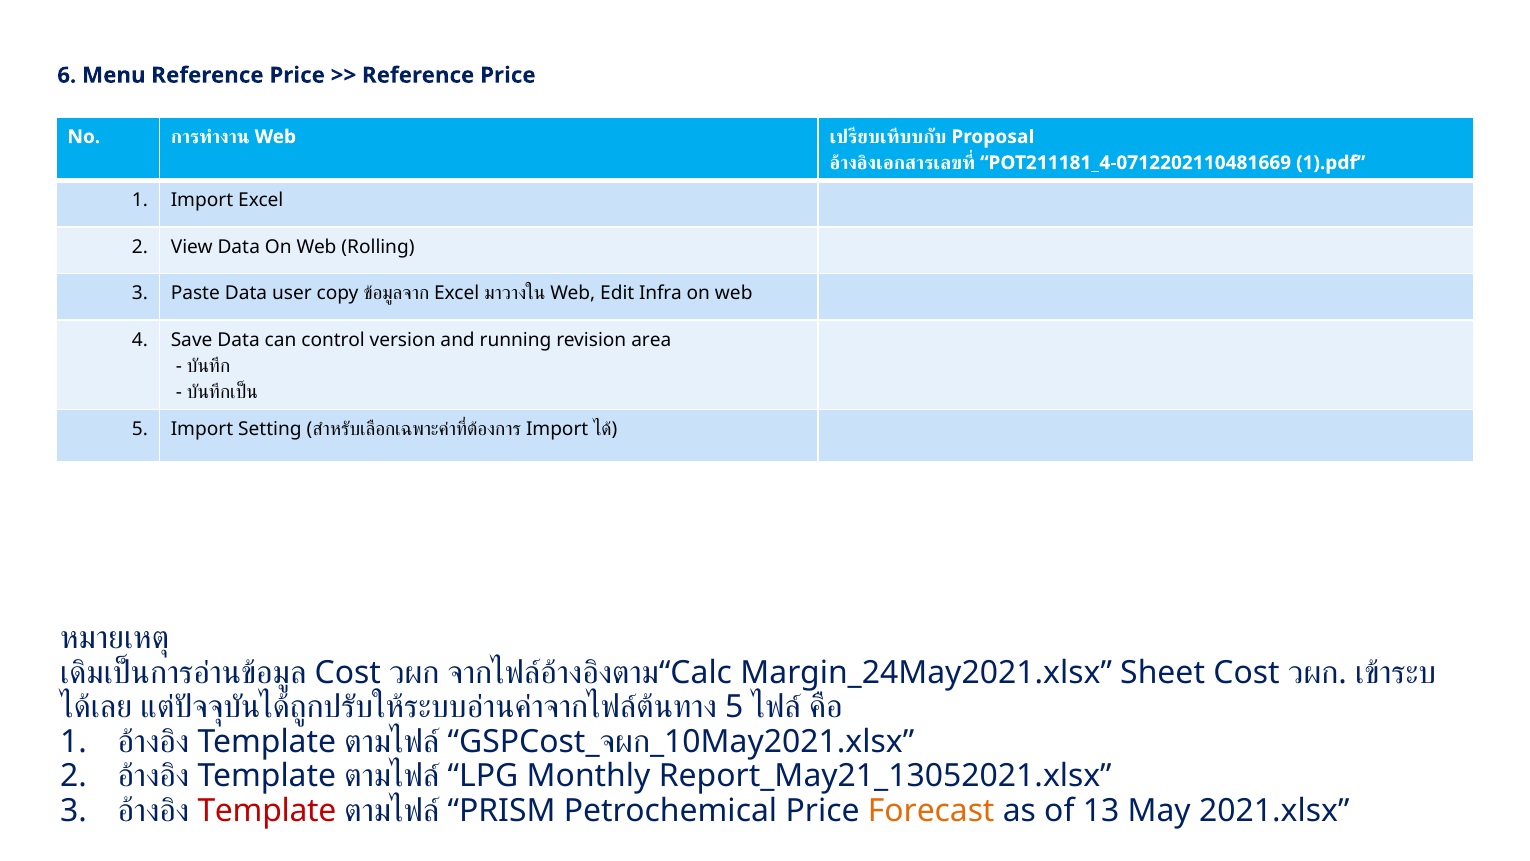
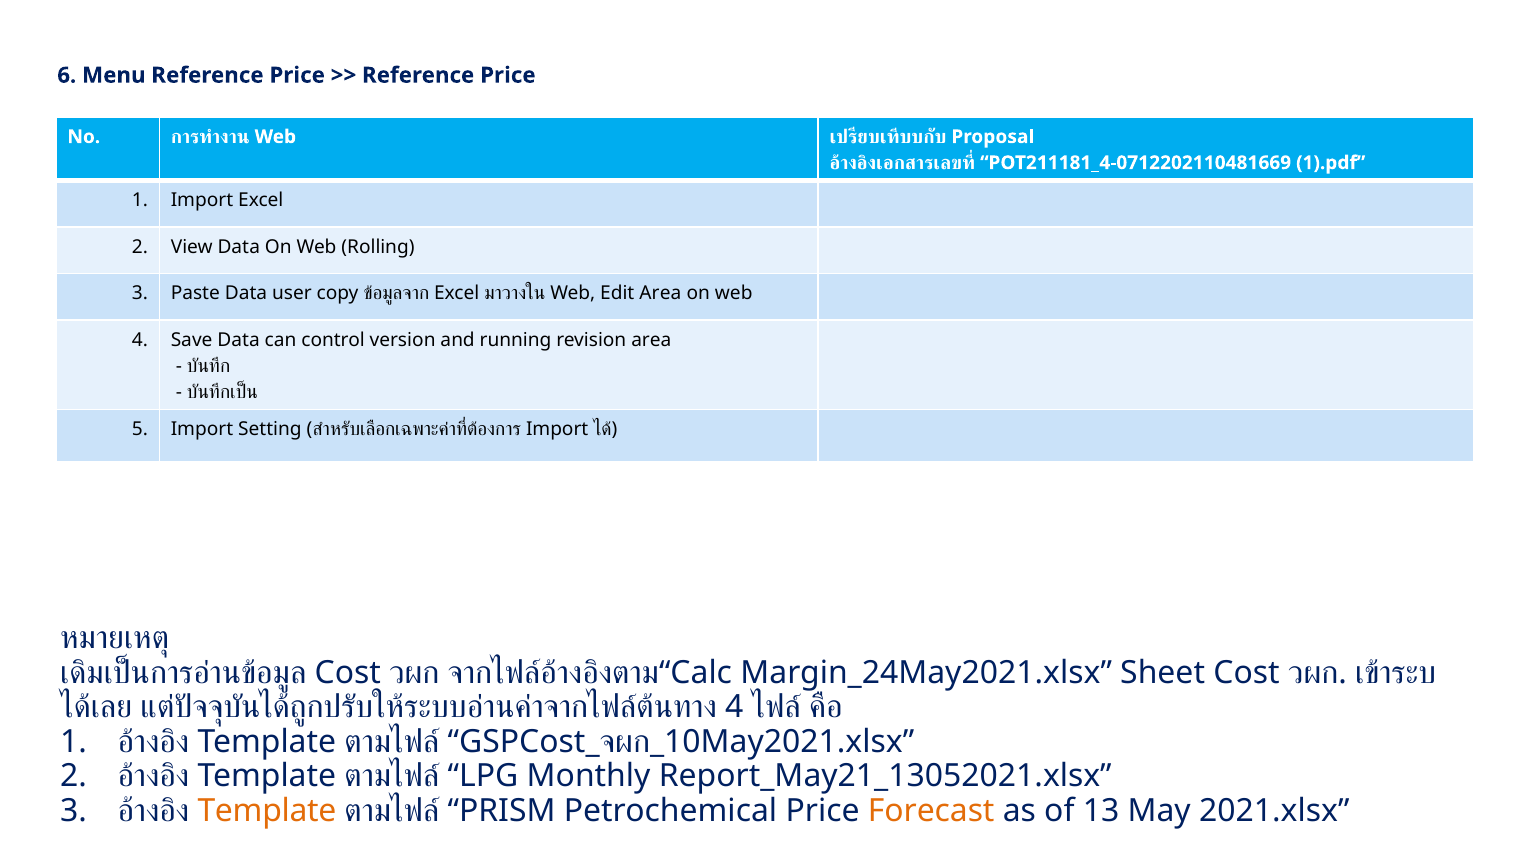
Edit Infra: Infra -> Area
5 at (734, 707): 5 -> 4
Template at (267, 810) colour: red -> orange
